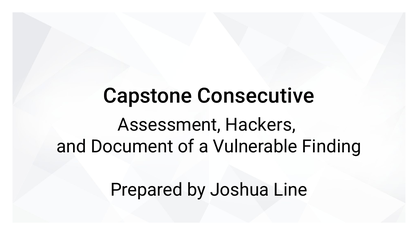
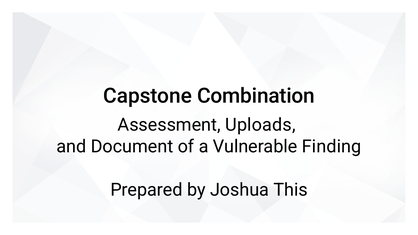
Consecutive: Consecutive -> Combination
Hackers: Hackers -> Uploads
Line: Line -> This
